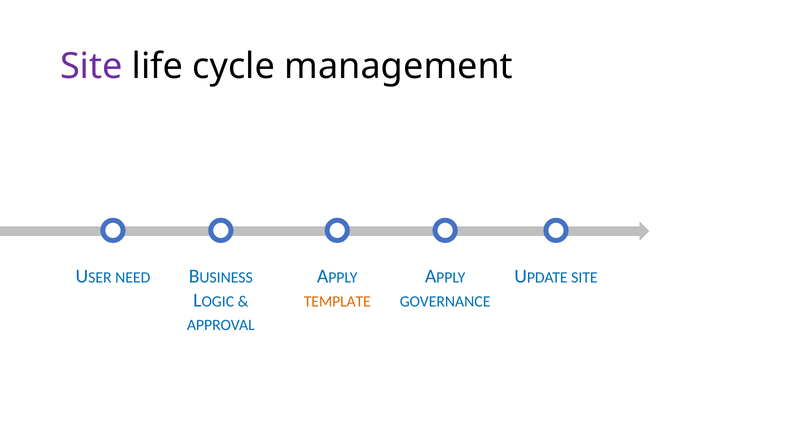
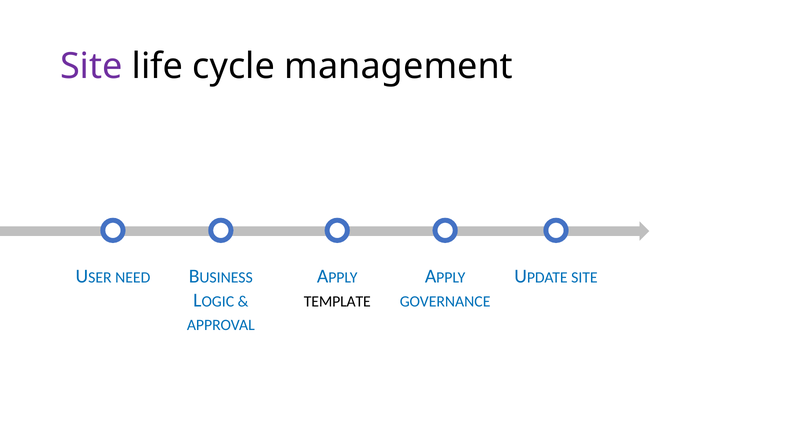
TEMPLATE colour: orange -> black
